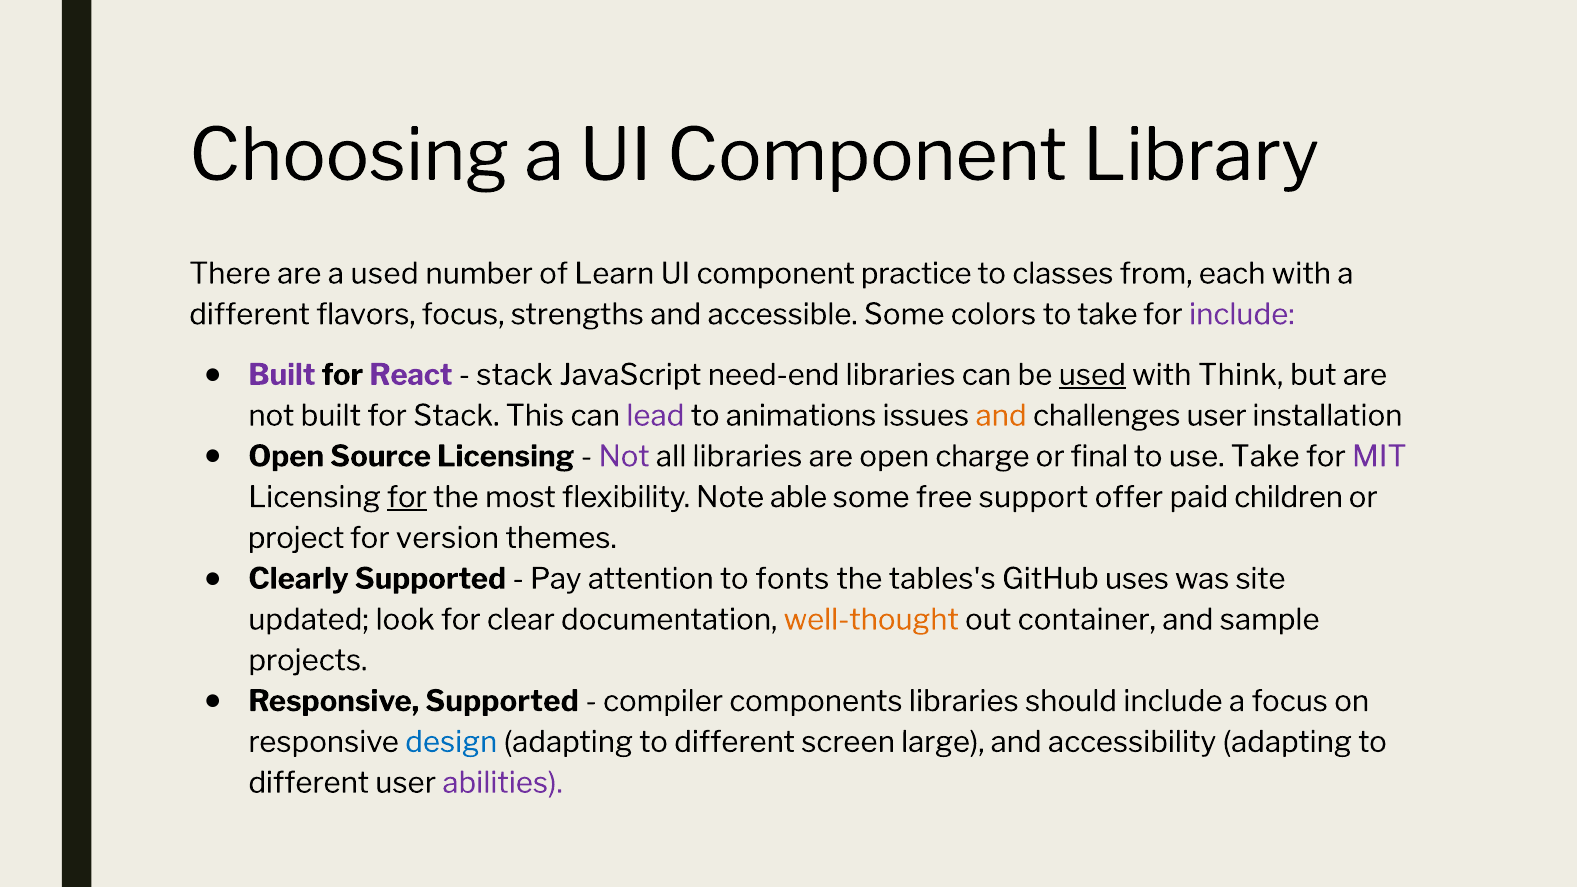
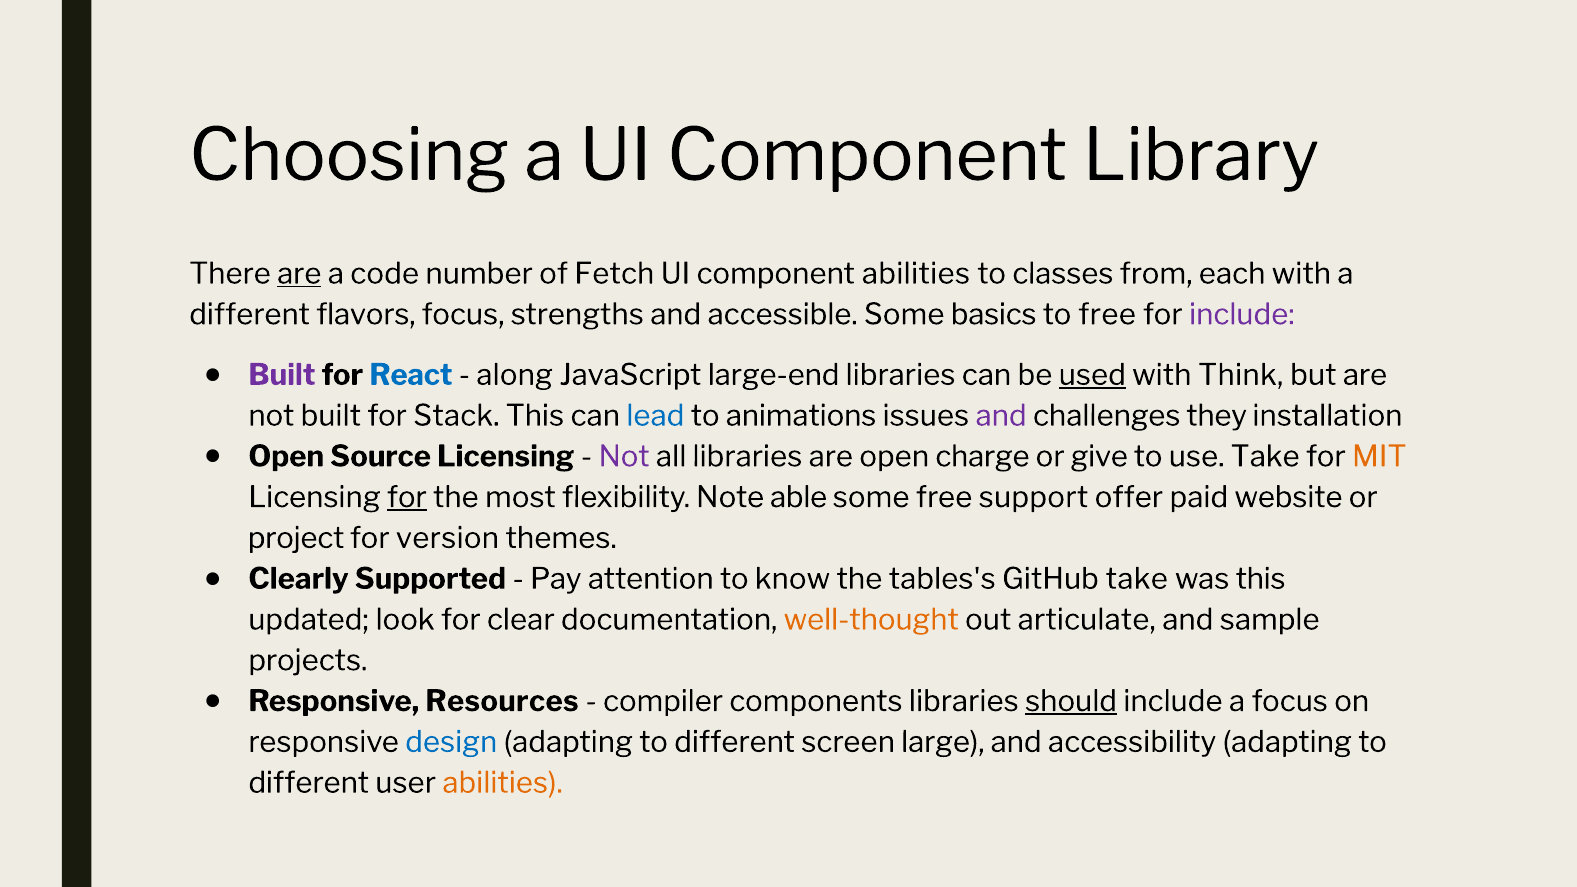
are at (299, 274) underline: none -> present
a used: used -> code
Learn: Learn -> Fetch
component practice: practice -> abilities
colors: colors -> basics
to take: take -> free
React colour: purple -> blue
stack at (514, 375): stack -> along
need-end: need-end -> large-end
lead colour: purple -> blue
and at (1001, 416) colour: orange -> purple
challenges user: user -> they
final: final -> give
MIT colour: purple -> orange
children: children -> website
fonts: fonts -> know
GitHub uses: uses -> take
was site: site -> this
container: container -> articulate
Responsive Supported: Supported -> Resources
should underline: none -> present
abilities at (502, 783) colour: purple -> orange
